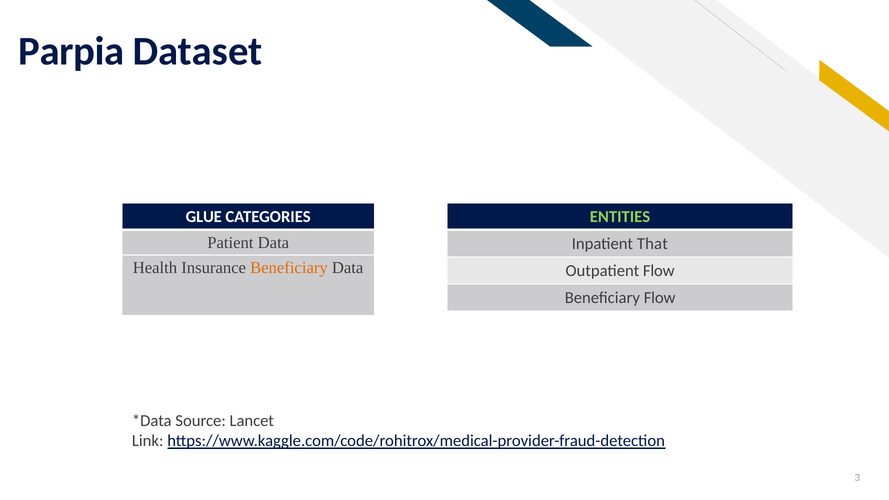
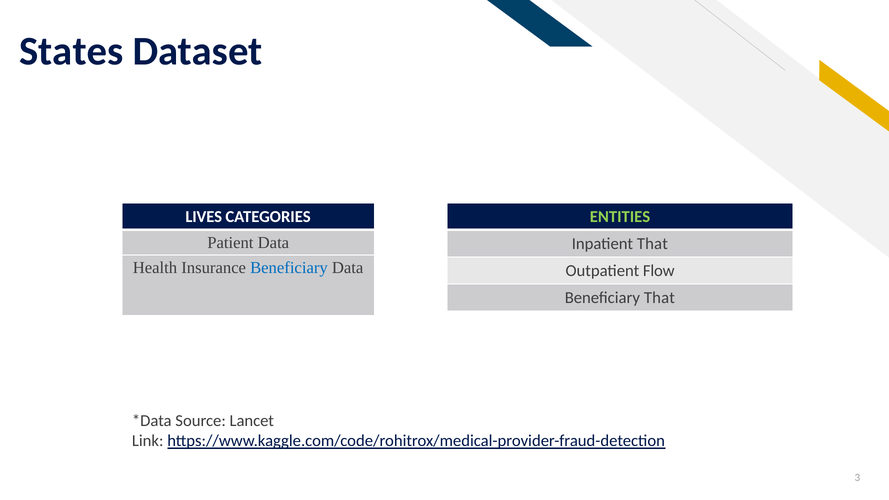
Parpia: Parpia -> States
GLUE: GLUE -> LIVES
Beneficiary at (289, 268) colour: orange -> blue
Beneficiary Flow: Flow -> That
